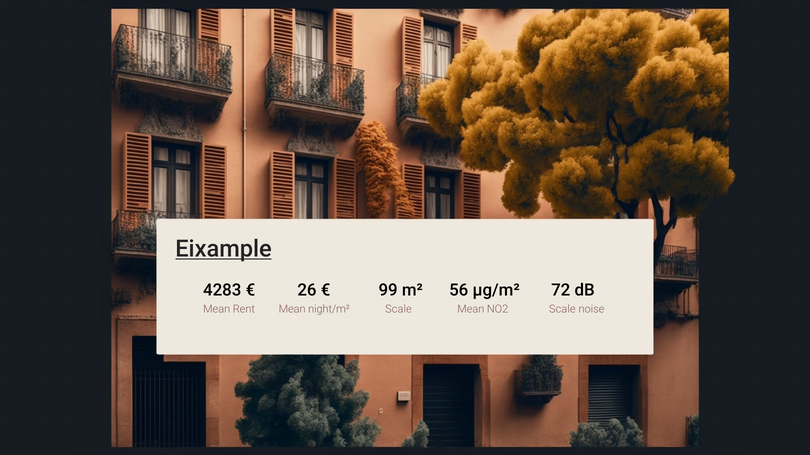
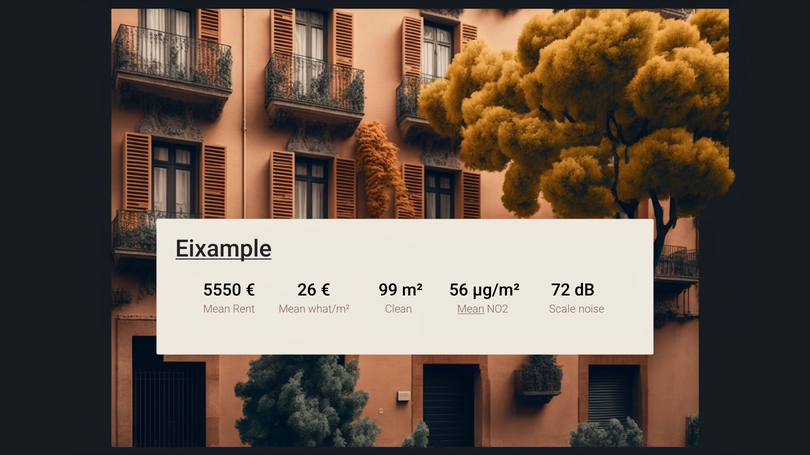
4283: 4283 -> 5550
night/m²: night/m² -> what/m²
Scale at (398, 309): Scale -> Clean
Mean at (471, 309) underline: none -> present
